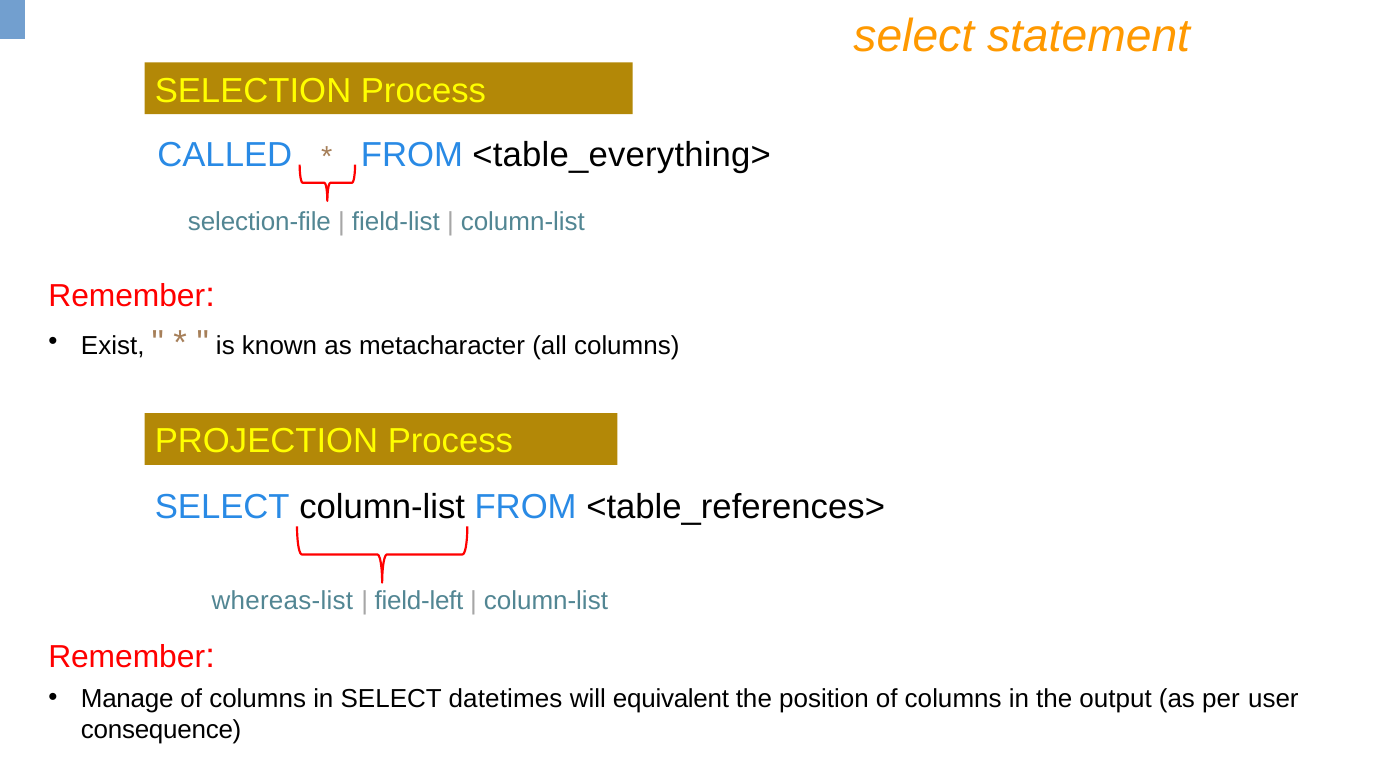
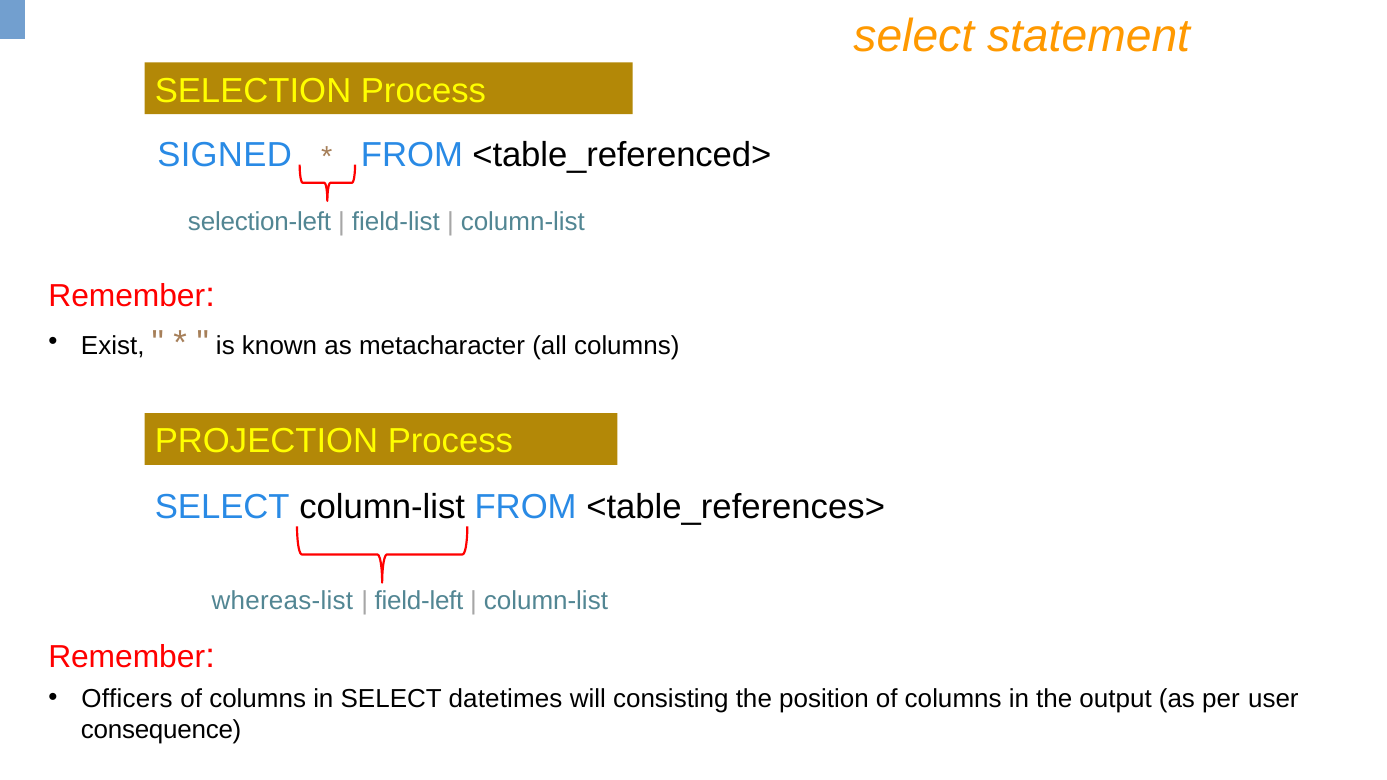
CALLED: CALLED -> SIGNED
<table_everything>: <table_everything> -> <table_referenced>
selection-file: selection-file -> selection-left
Manage: Manage -> Officers
equivalent: equivalent -> consisting
